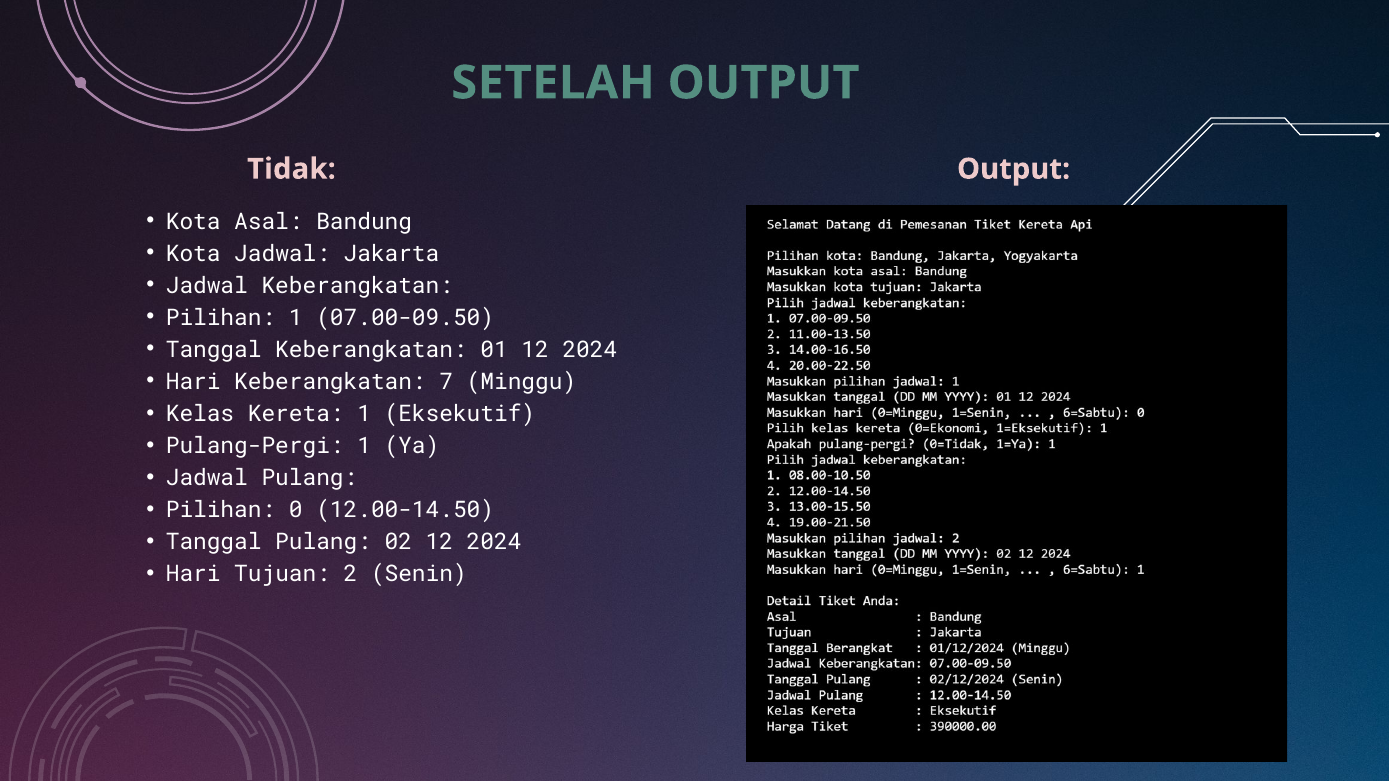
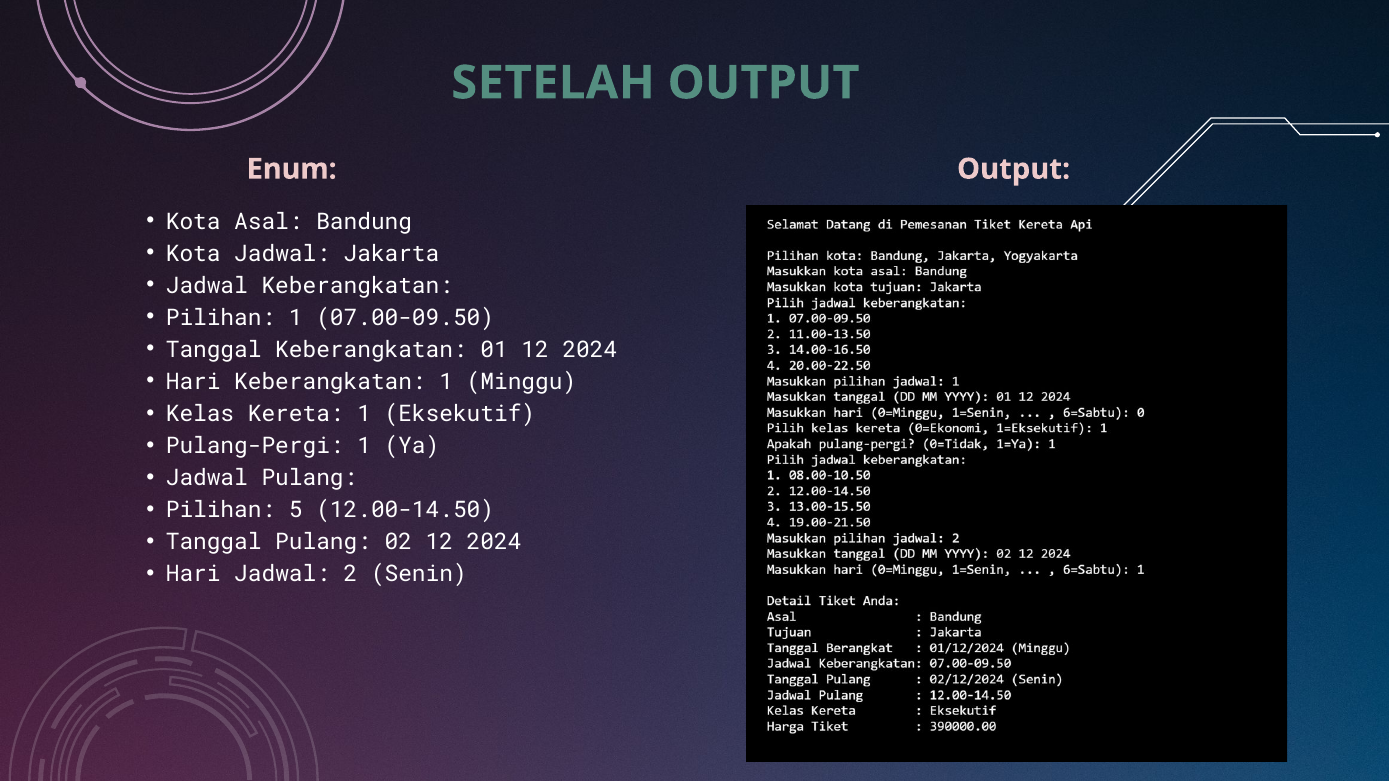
Tidak: Tidak -> Enum
Keberangkatan 7: 7 -> 1
0: 0 -> 5
Hari Tujuan: Tujuan -> Jadwal
